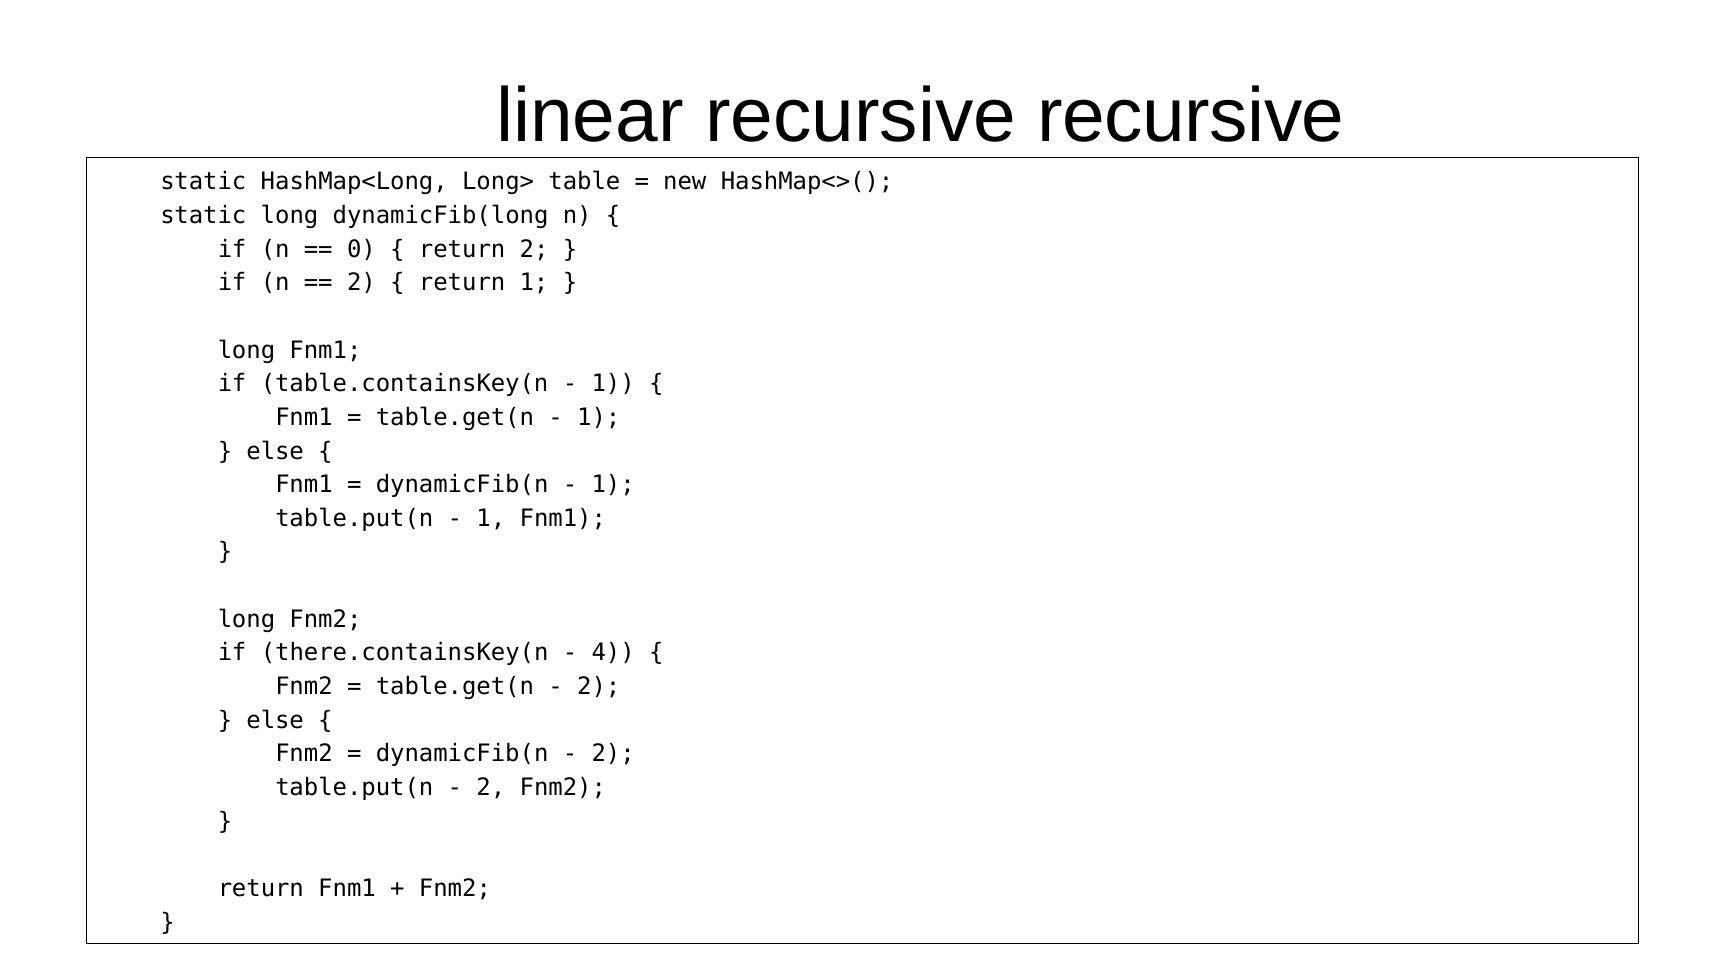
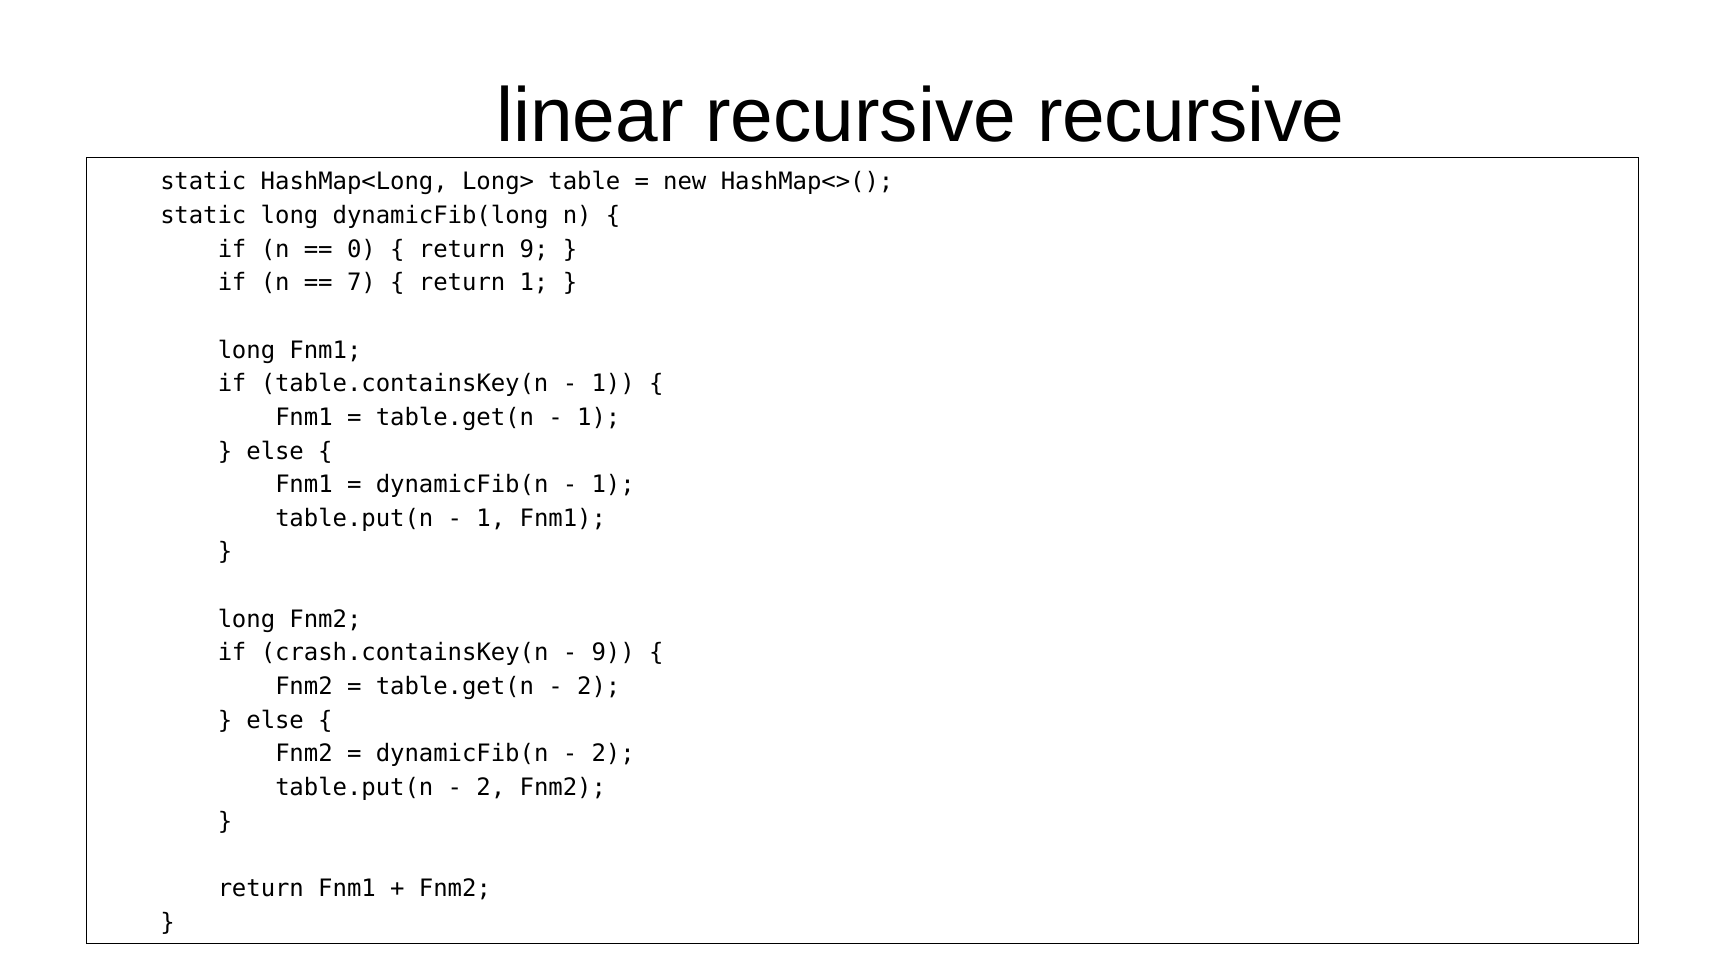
return 2: 2 -> 9
2 at (361, 283): 2 -> 7
there.containsKey(n: there.containsKey(n -> crash.containsKey(n
4 at (613, 653): 4 -> 9
